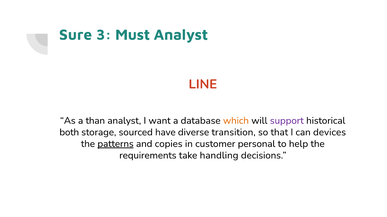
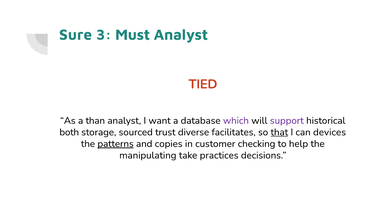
LINE: LINE -> TIED
which colour: orange -> purple
have: have -> trust
transition: transition -> facilitates
that underline: none -> present
personal: personal -> checking
requirements: requirements -> manipulating
handling: handling -> practices
